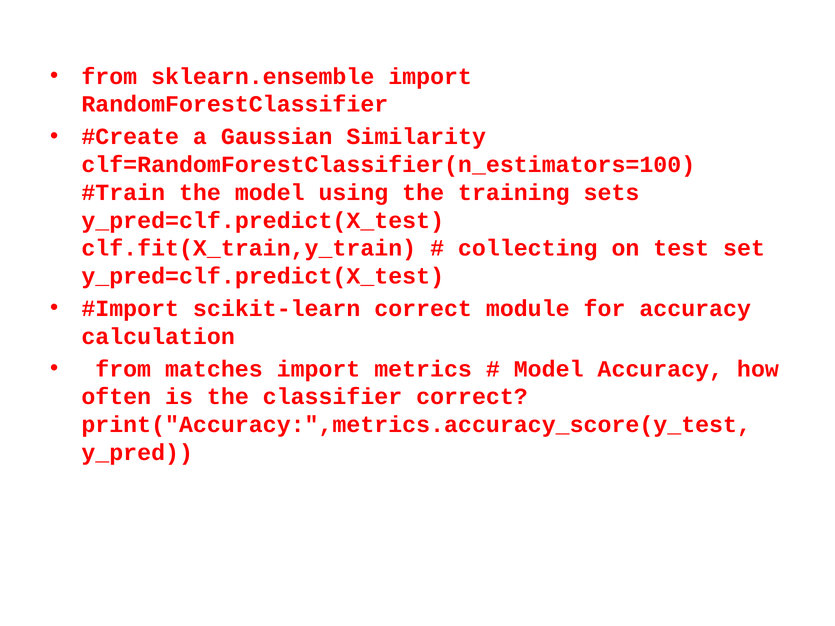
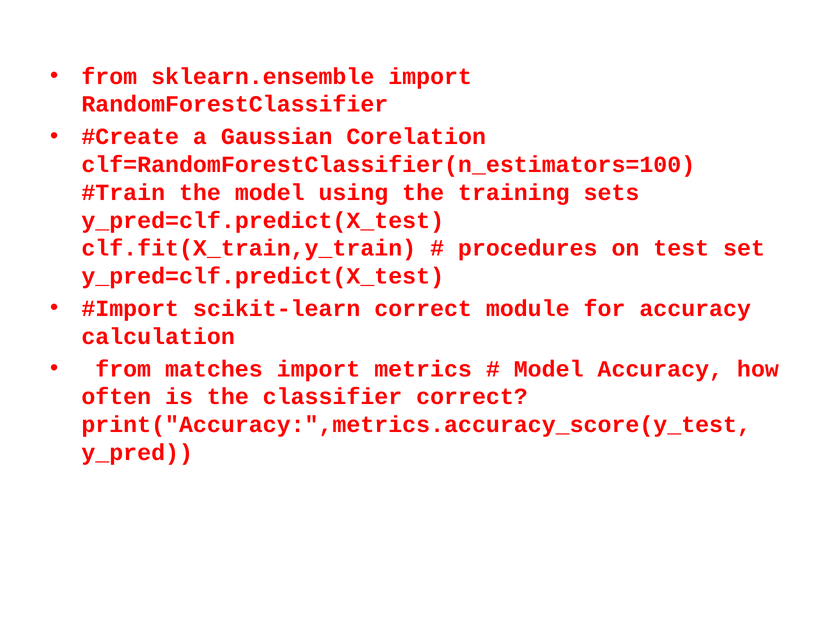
Similarity: Similarity -> Corelation
collecting: collecting -> procedures
